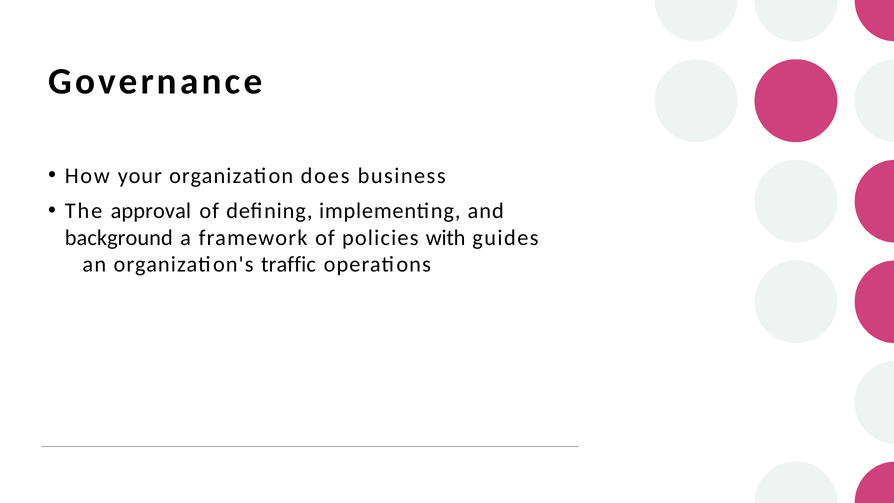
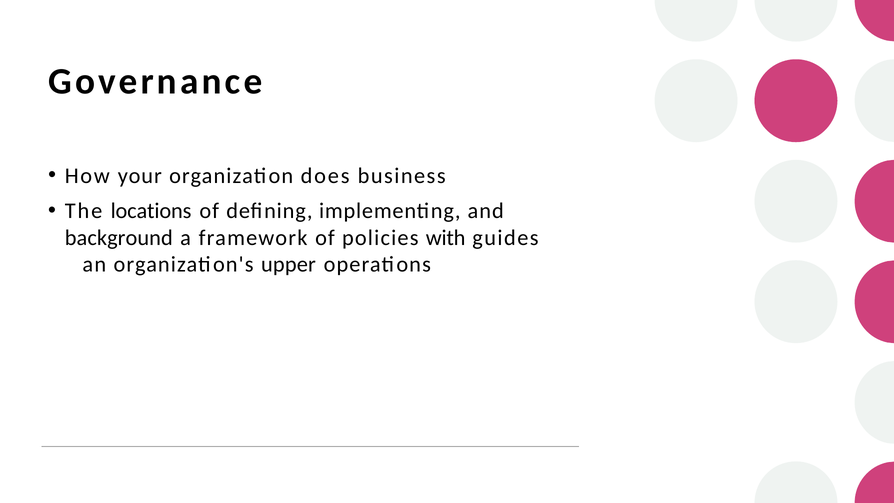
approval: approval -> locations
traffic: traffic -> upper
